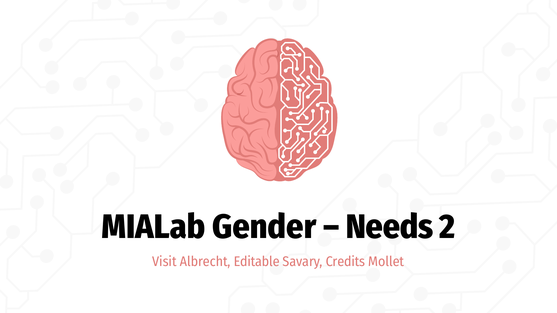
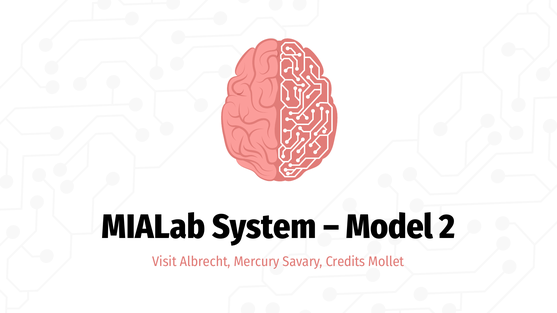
Gender: Gender -> System
Needs: Needs -> Model
Editable: Editable -> Mercury
